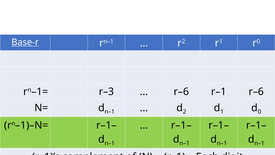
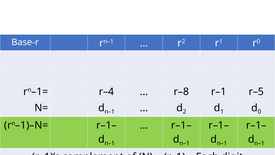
Base-r underline: present -> none
r–3: r–3 -> r–4
r–6 at (181, 91): r–6 -> r–8
r–1 r–6: r–6 -> r–5
